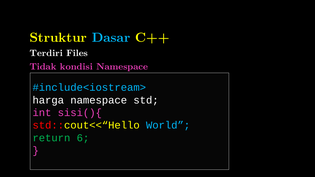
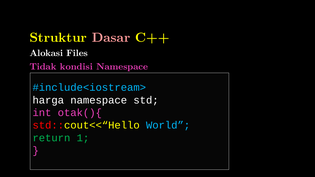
Dasar colour: light blue -> pink
Terdiri: Terdiri -> Alokasi
sisi(){: sisi(){ -> otak(){
6: 6 -> 1
